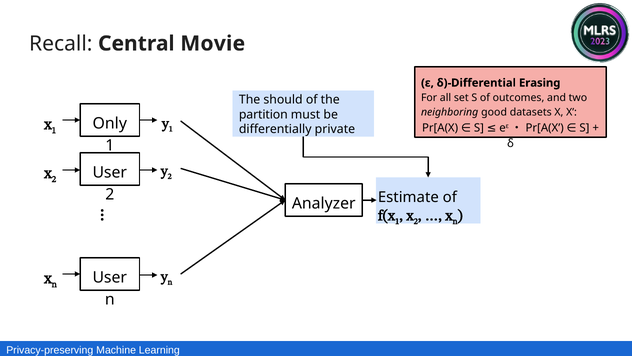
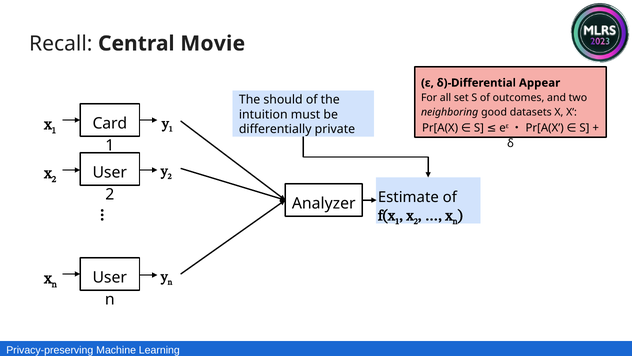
Erasing: Erasing -> Appear
partition: partition -> intuition
Only: Only -> Card
